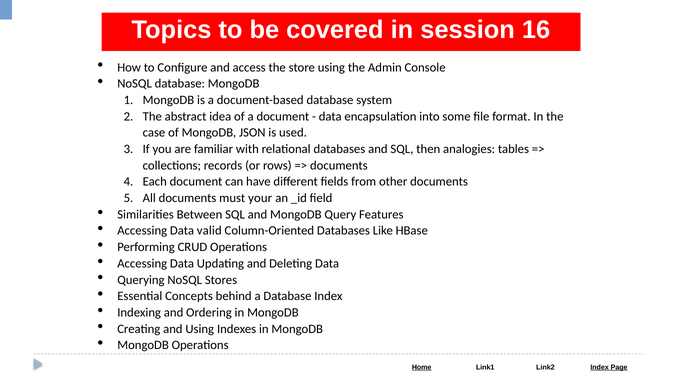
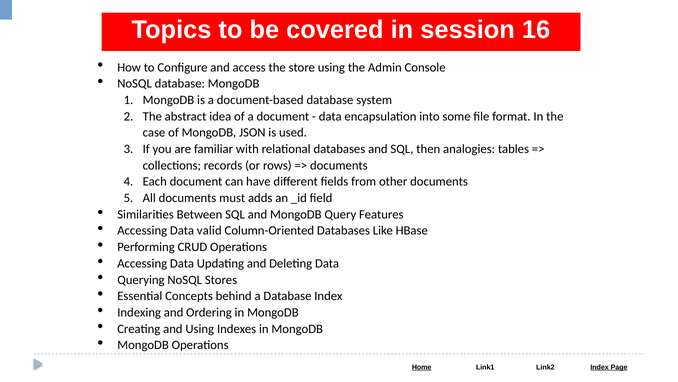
your: your -> adds
